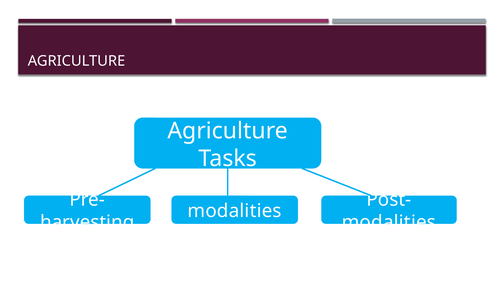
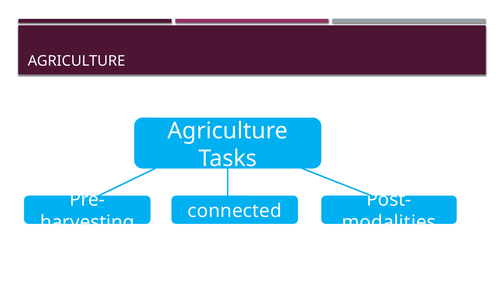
modalities at (235, 211): modalities -> connected
